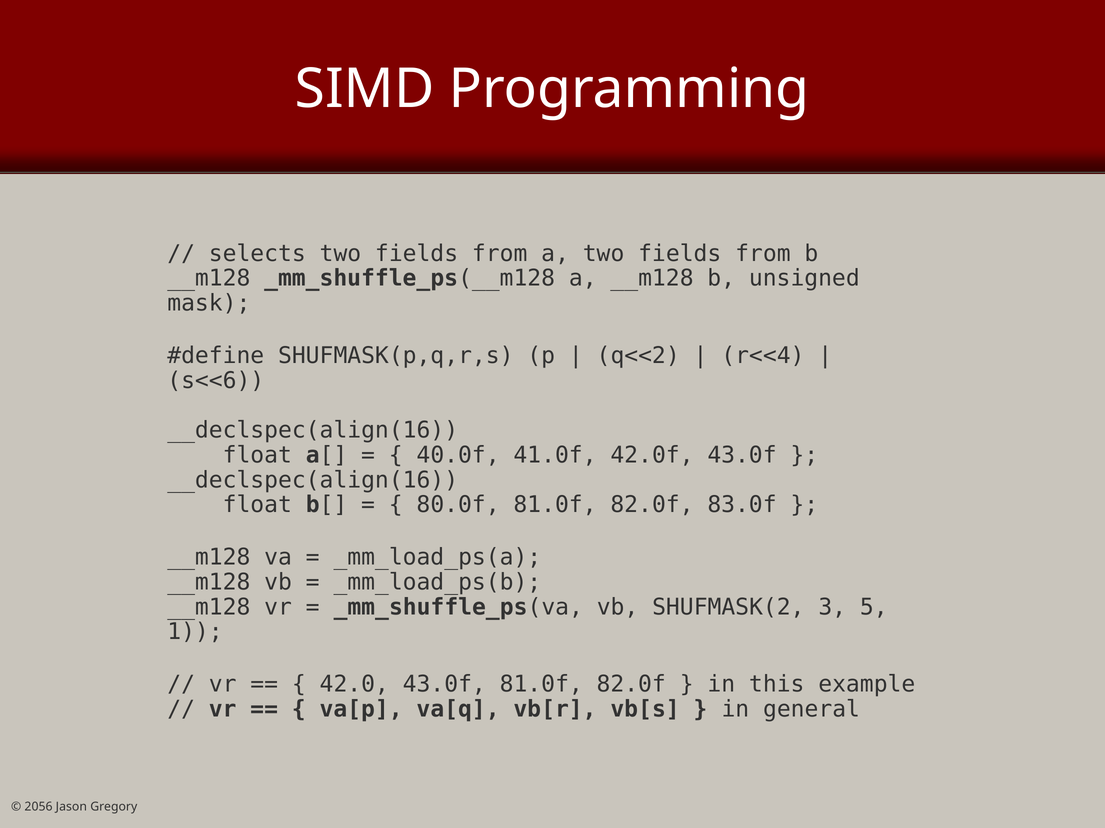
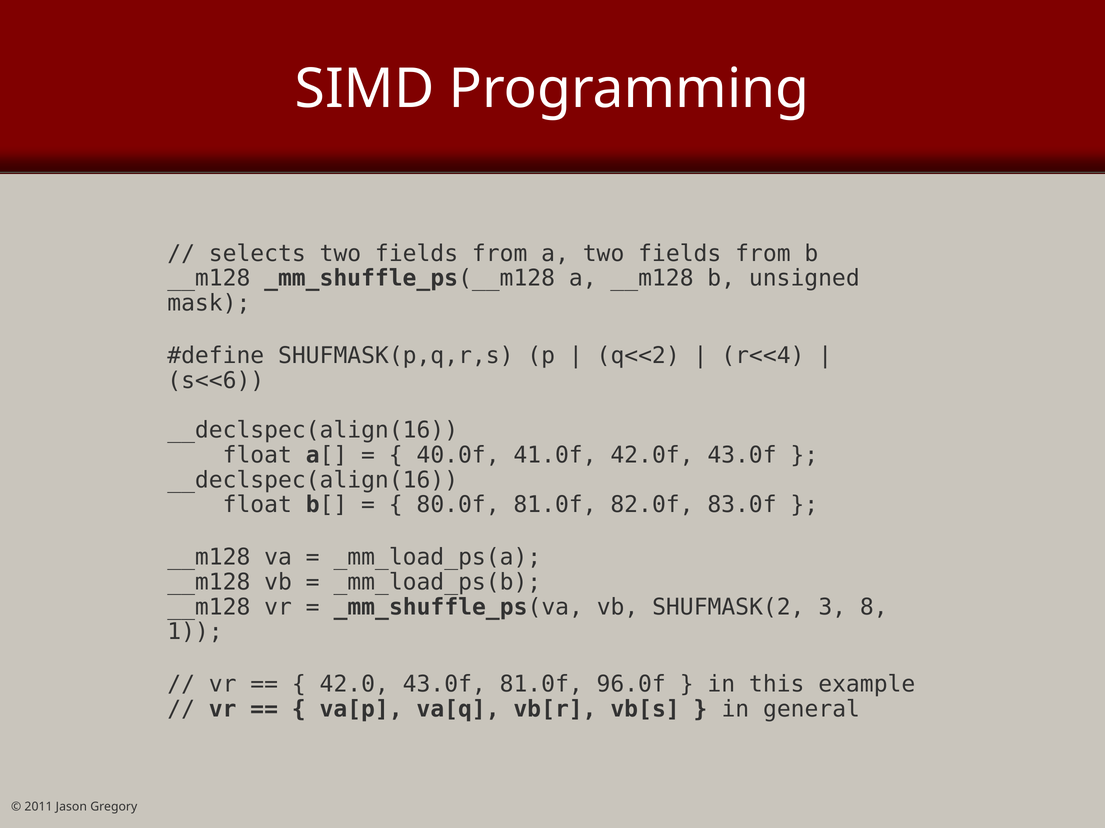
5: 5 -> 8
43.0f 81.0f 82.0f: 82.0f -> 96.0f
2056: 2056 -> 2011
